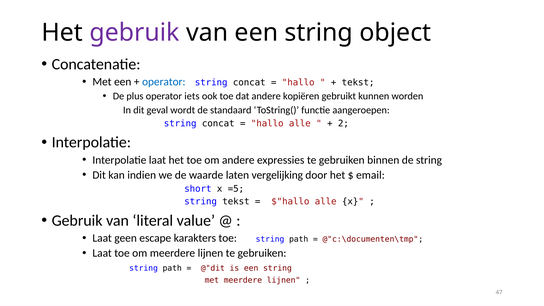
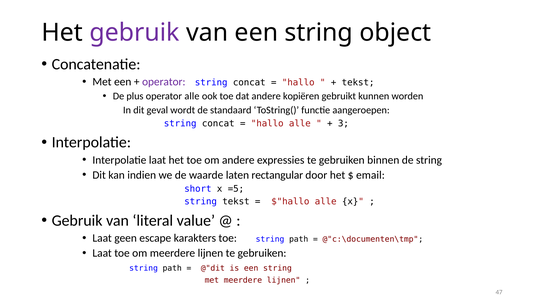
operator at (164, 82) colour: blue -> purple
operator iets: iets -> alle
2: 2 -> 3
vergelijking: vergelijking -> rectangular
